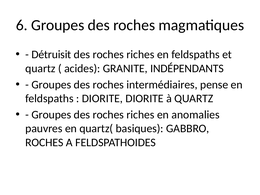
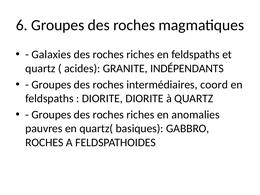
Détruisit: Détruisit -> Galaxies
pense: pense -> coord
